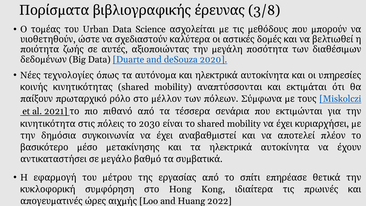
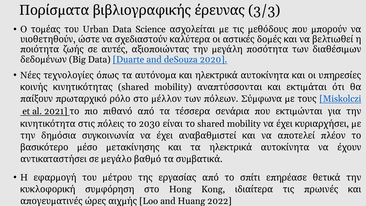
3/8: 3/8 -> 3/3
